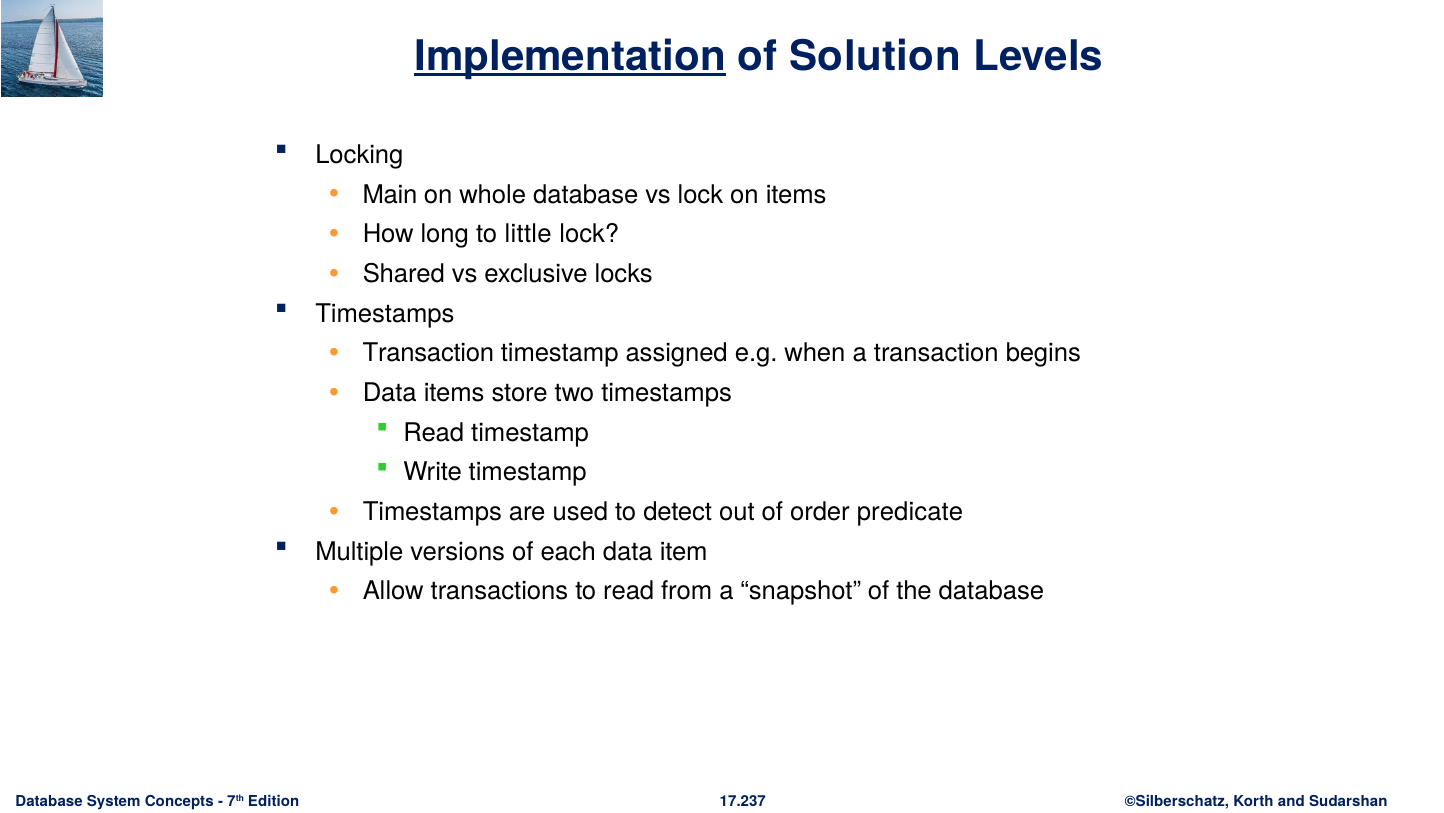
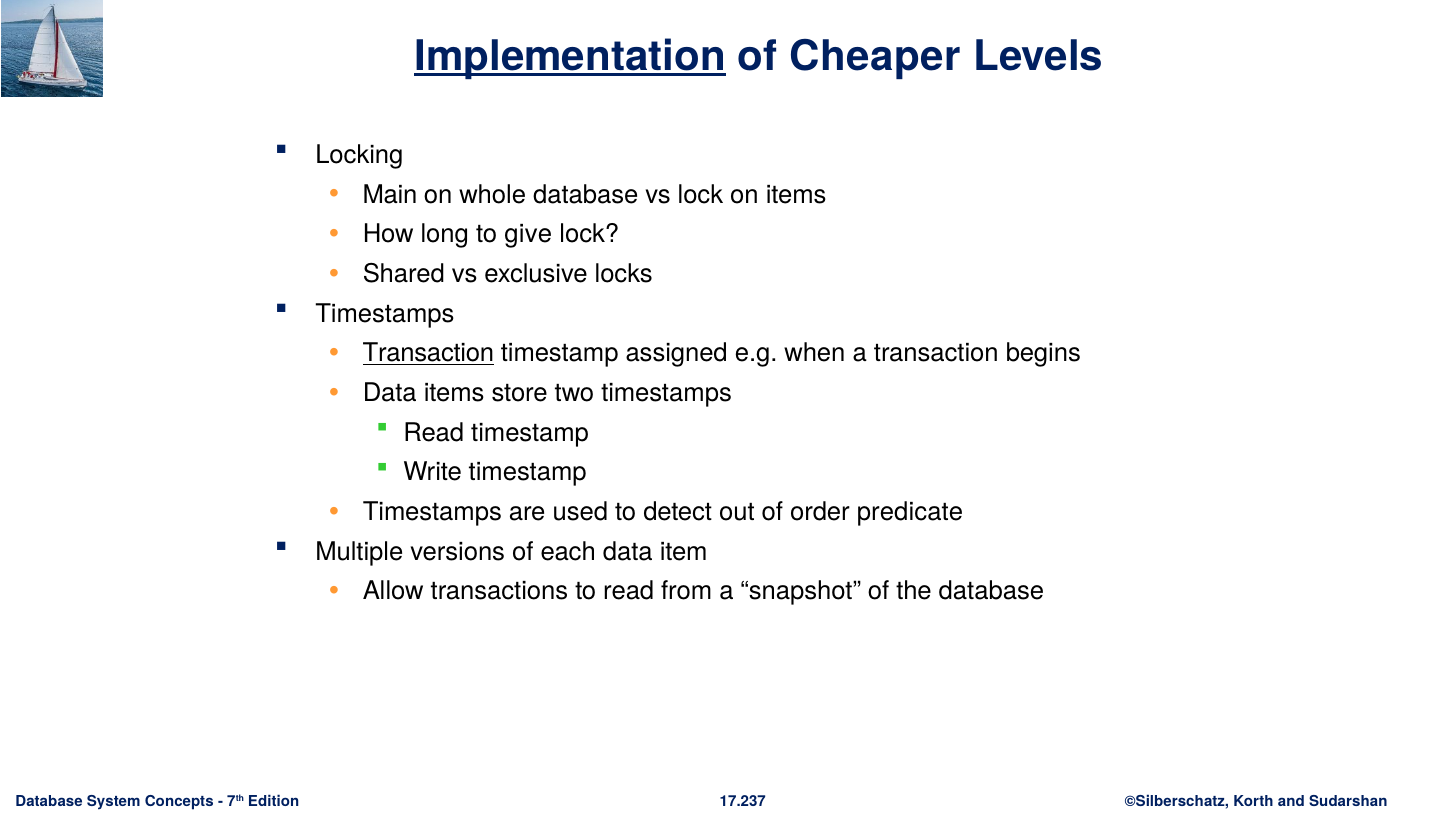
Solution: Solution -> Cheaper
little: little -> give
Transaction at (428, 353) underline: none -> present
